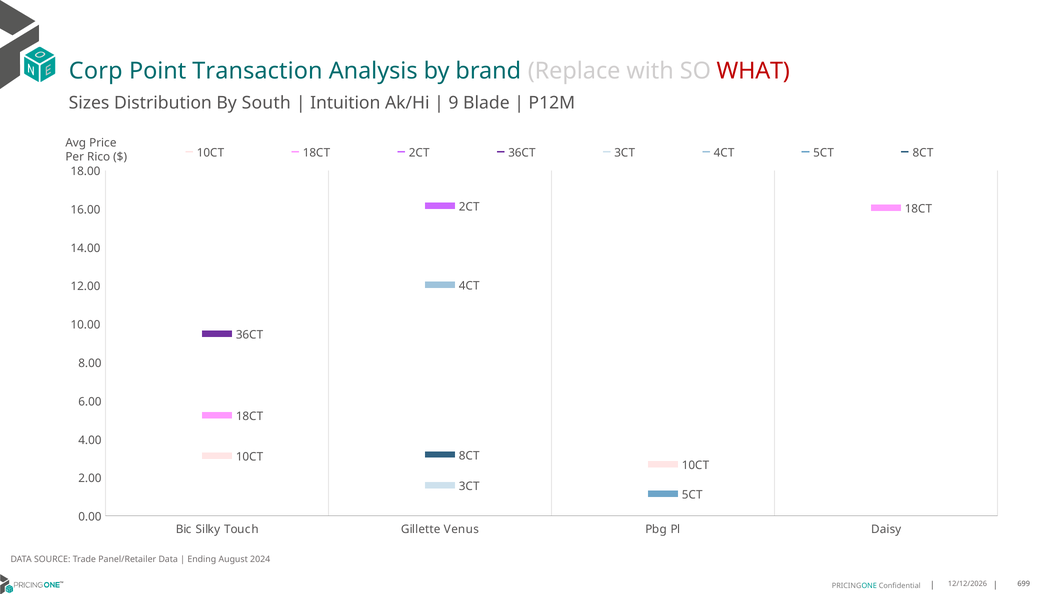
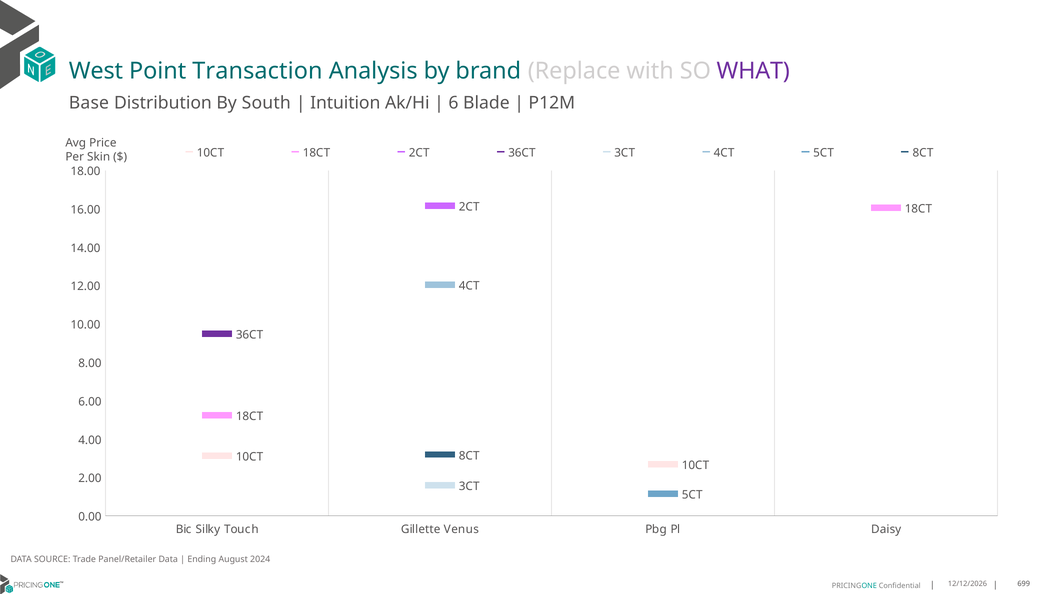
Corp: Corp -> West
WHAT colour: red -> purple
Sizes: Sizes -> Base
9: 9 -> 6
Rico: Rico -> Skin
